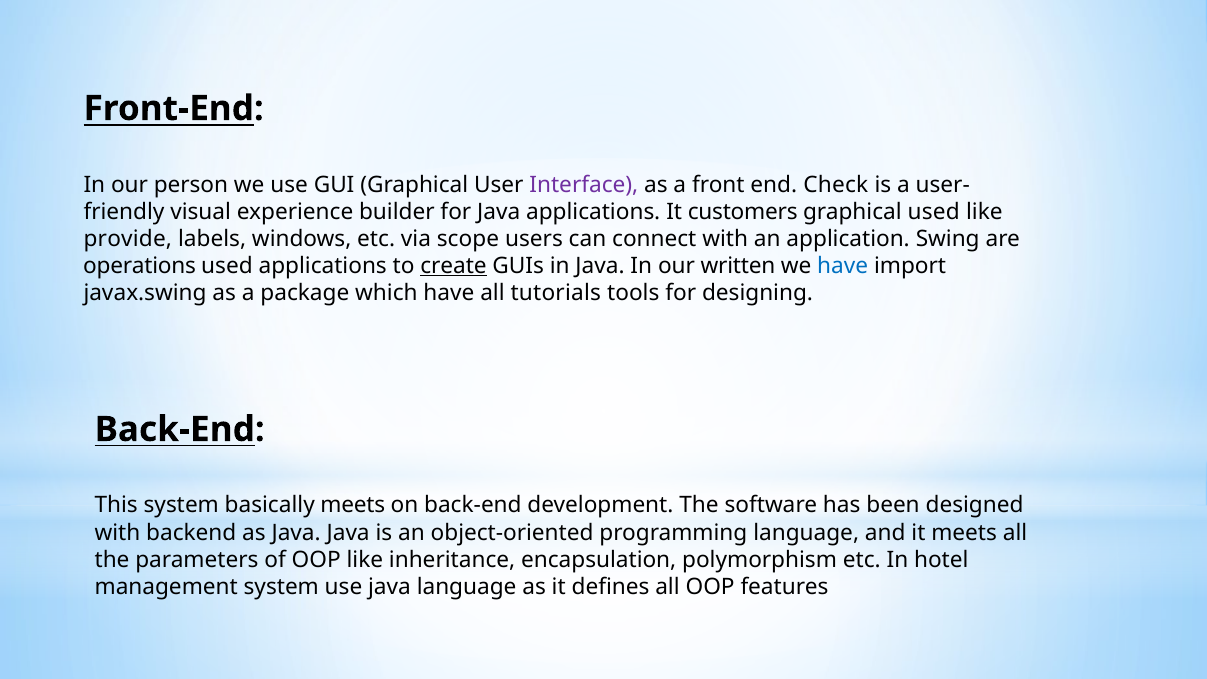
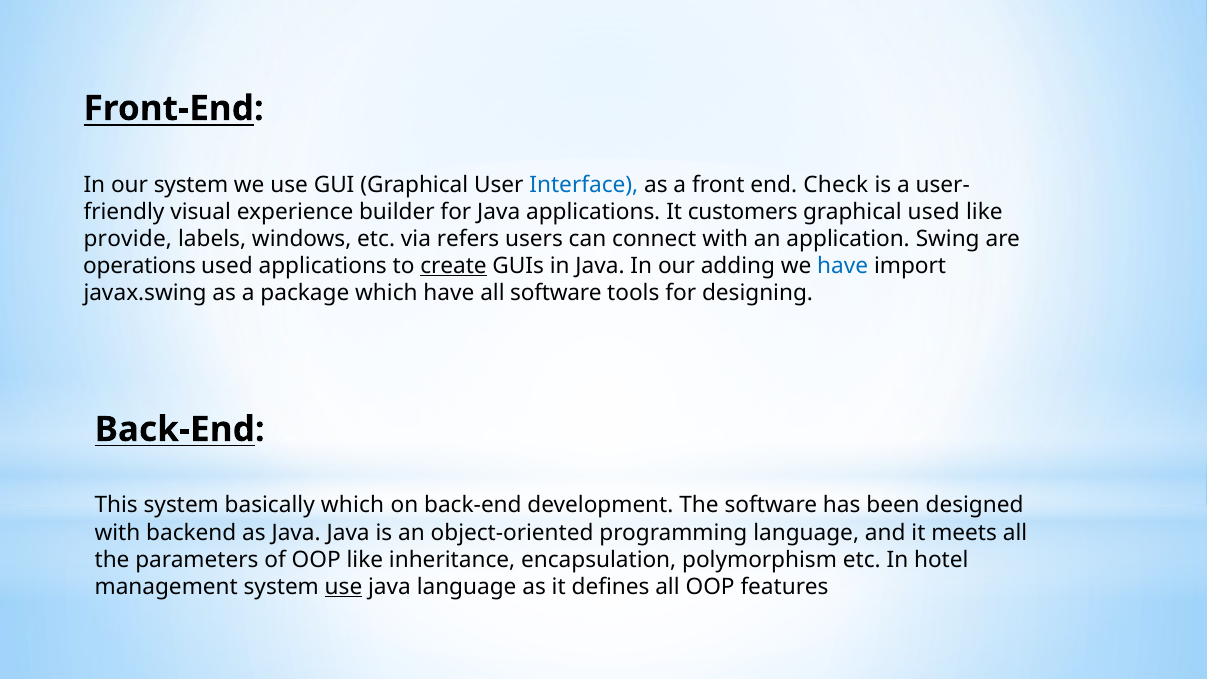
our person: person -> system
Interface colour: purple -> blue
scope: scope -> refers
written: written -> adding
all tutorials: tutorials -> software
basically meets: meets -> which
use at (344, 587) underline: none -> present
